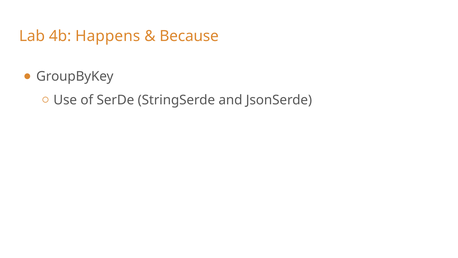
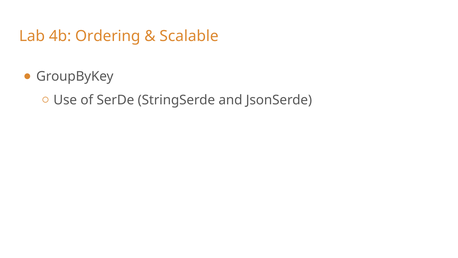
Happens: Happens -> Ordering
Because: Because -> Scalable
